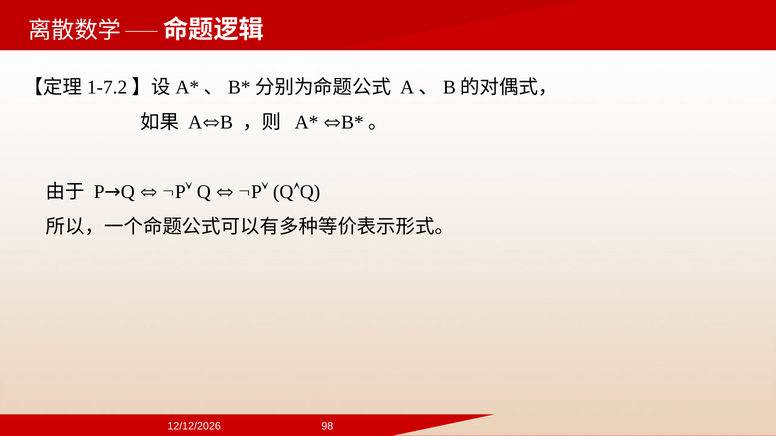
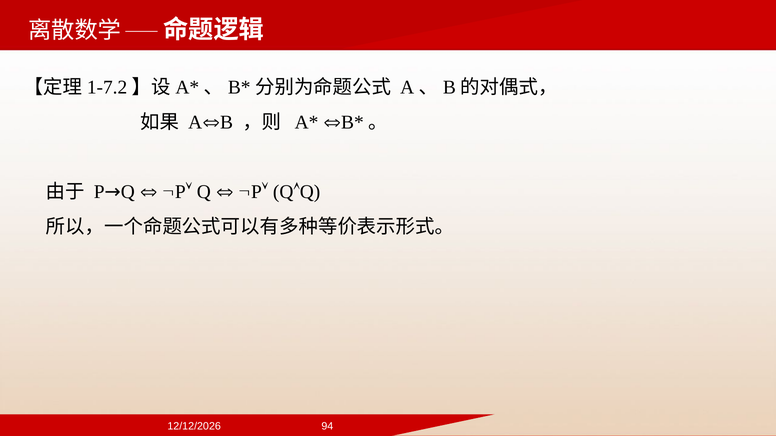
98: 98 -> 94
